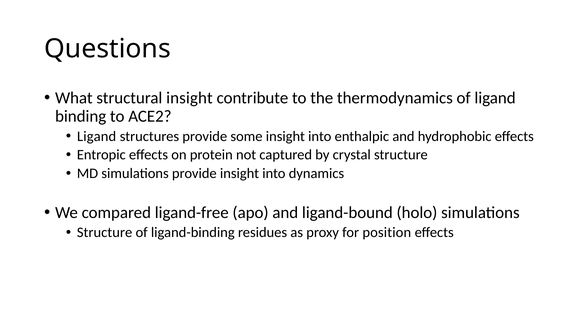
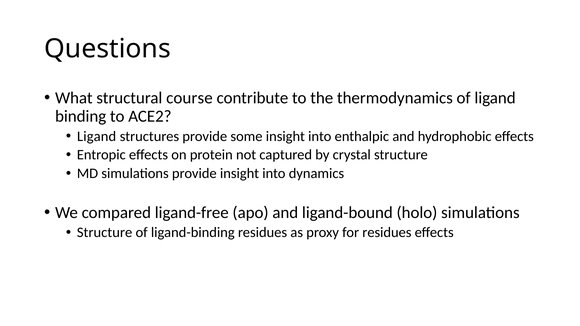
structural insight: insight -> course
for position: position -> residues
